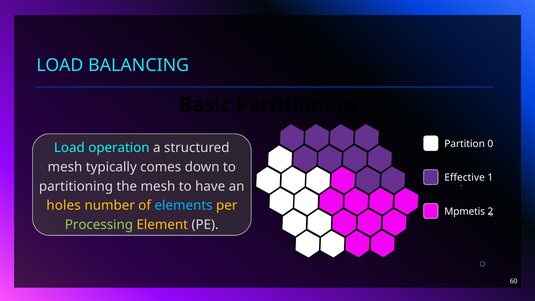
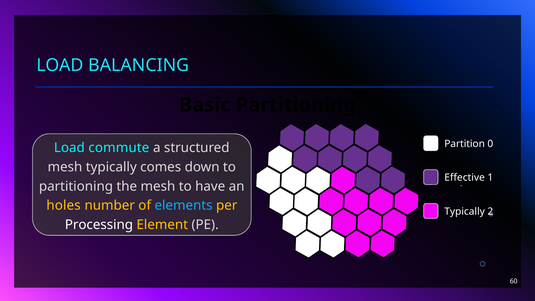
operation: operation -> commute
Mpmetis at (465, 211): Mpmetis -> Typically
Processing colour: light green -> white
